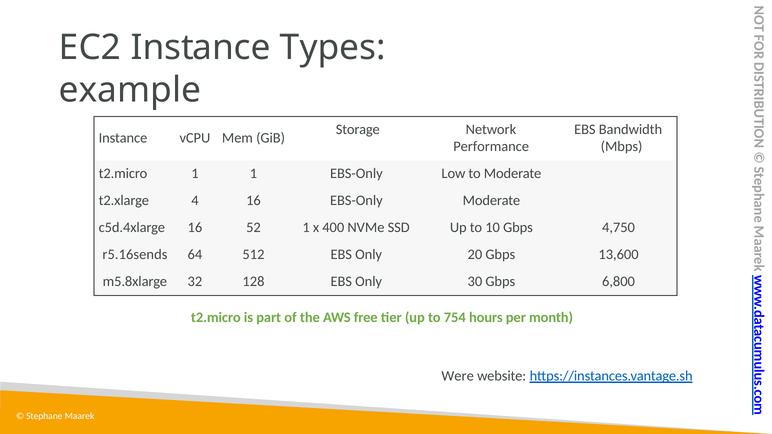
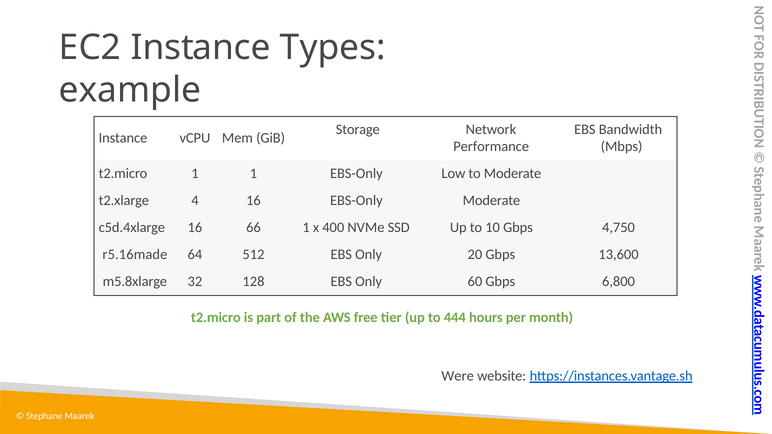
52: 52 -> 66
r5.16sends: r5.16sends -> r5.16made
30: 30 -> 60
754: 754 -> 444
